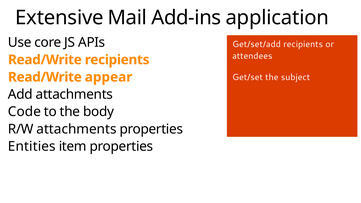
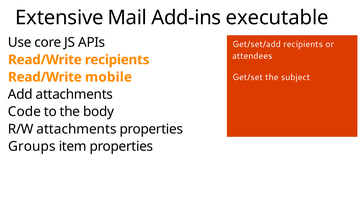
application: application -> executable
appear: appear -> mobile
Entities: Entities -> Groups
